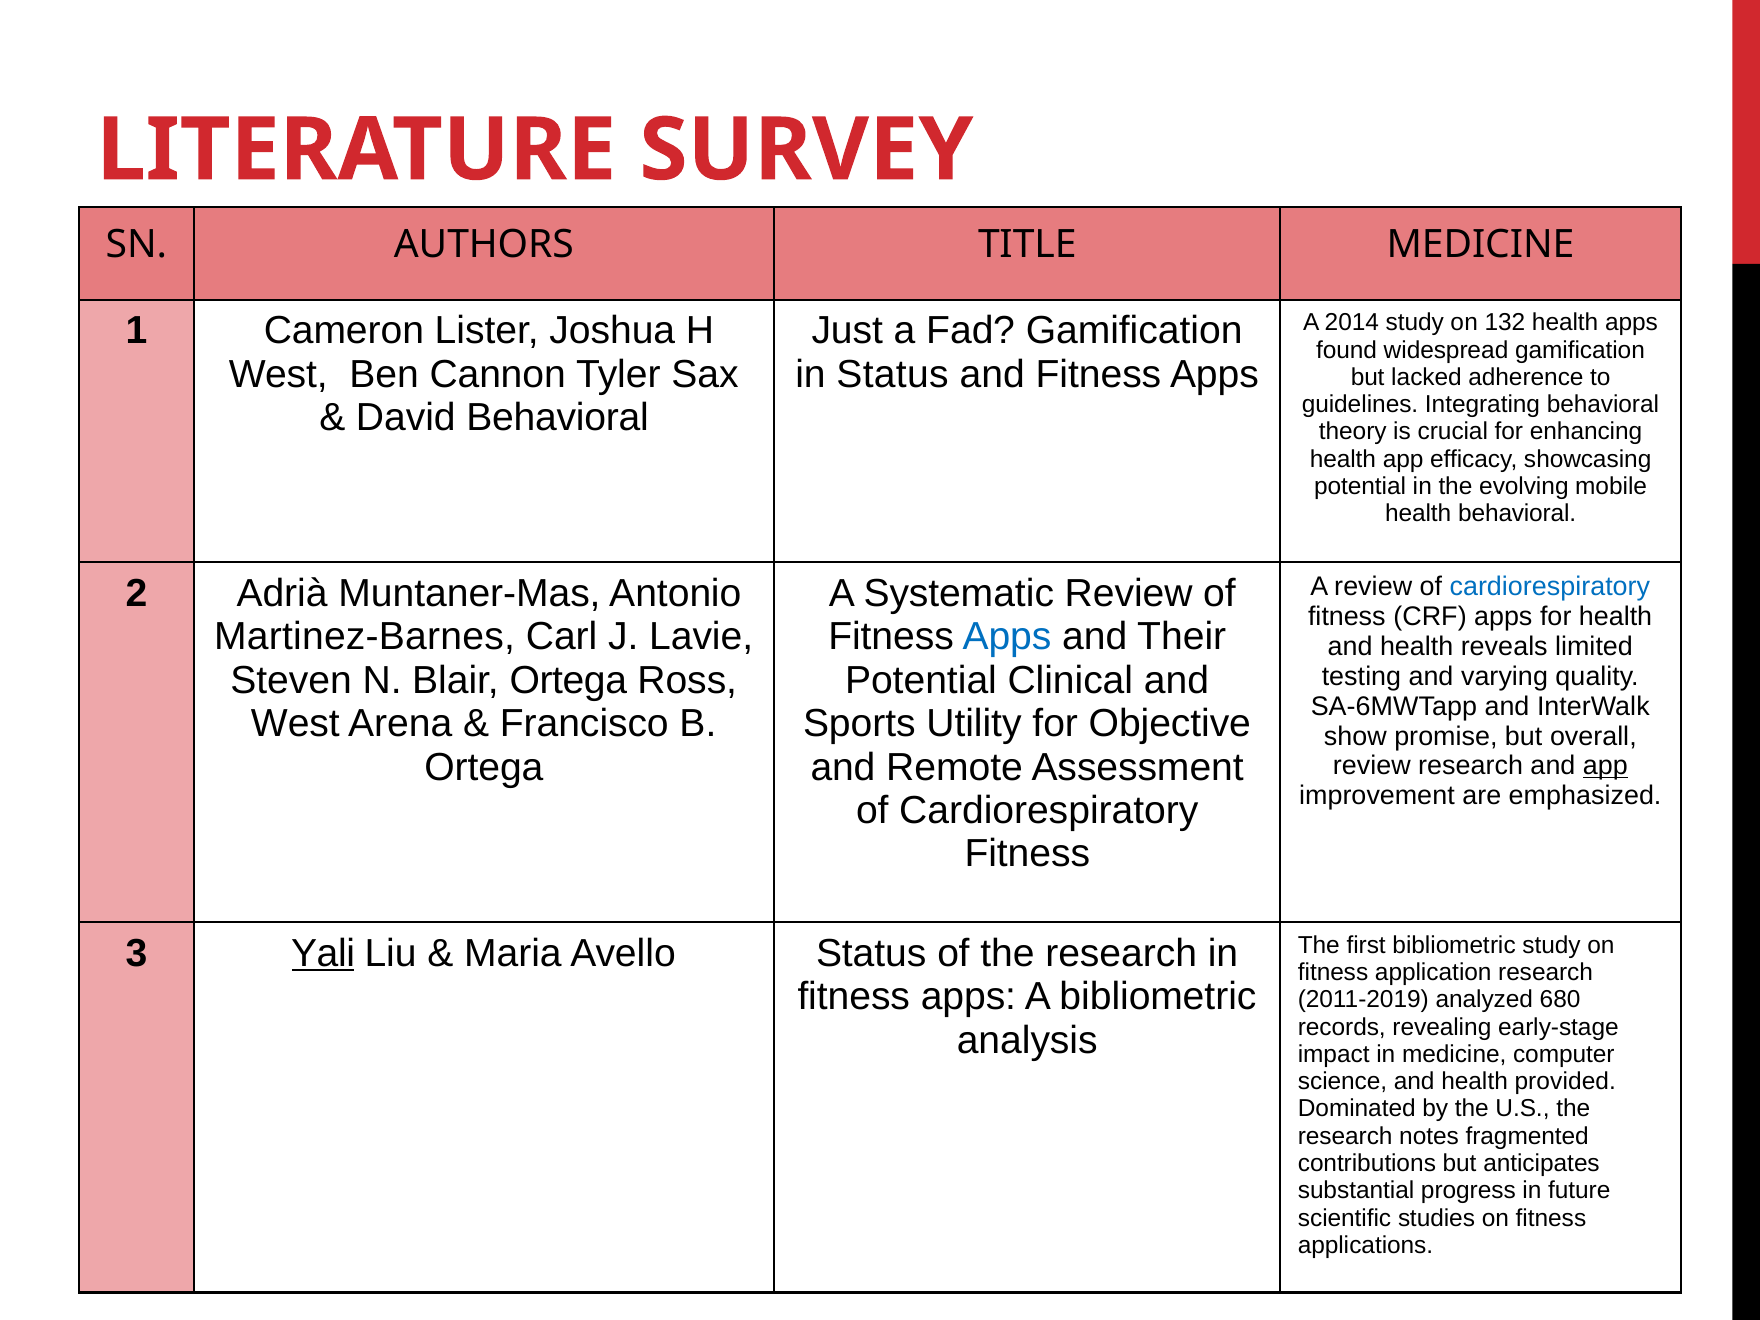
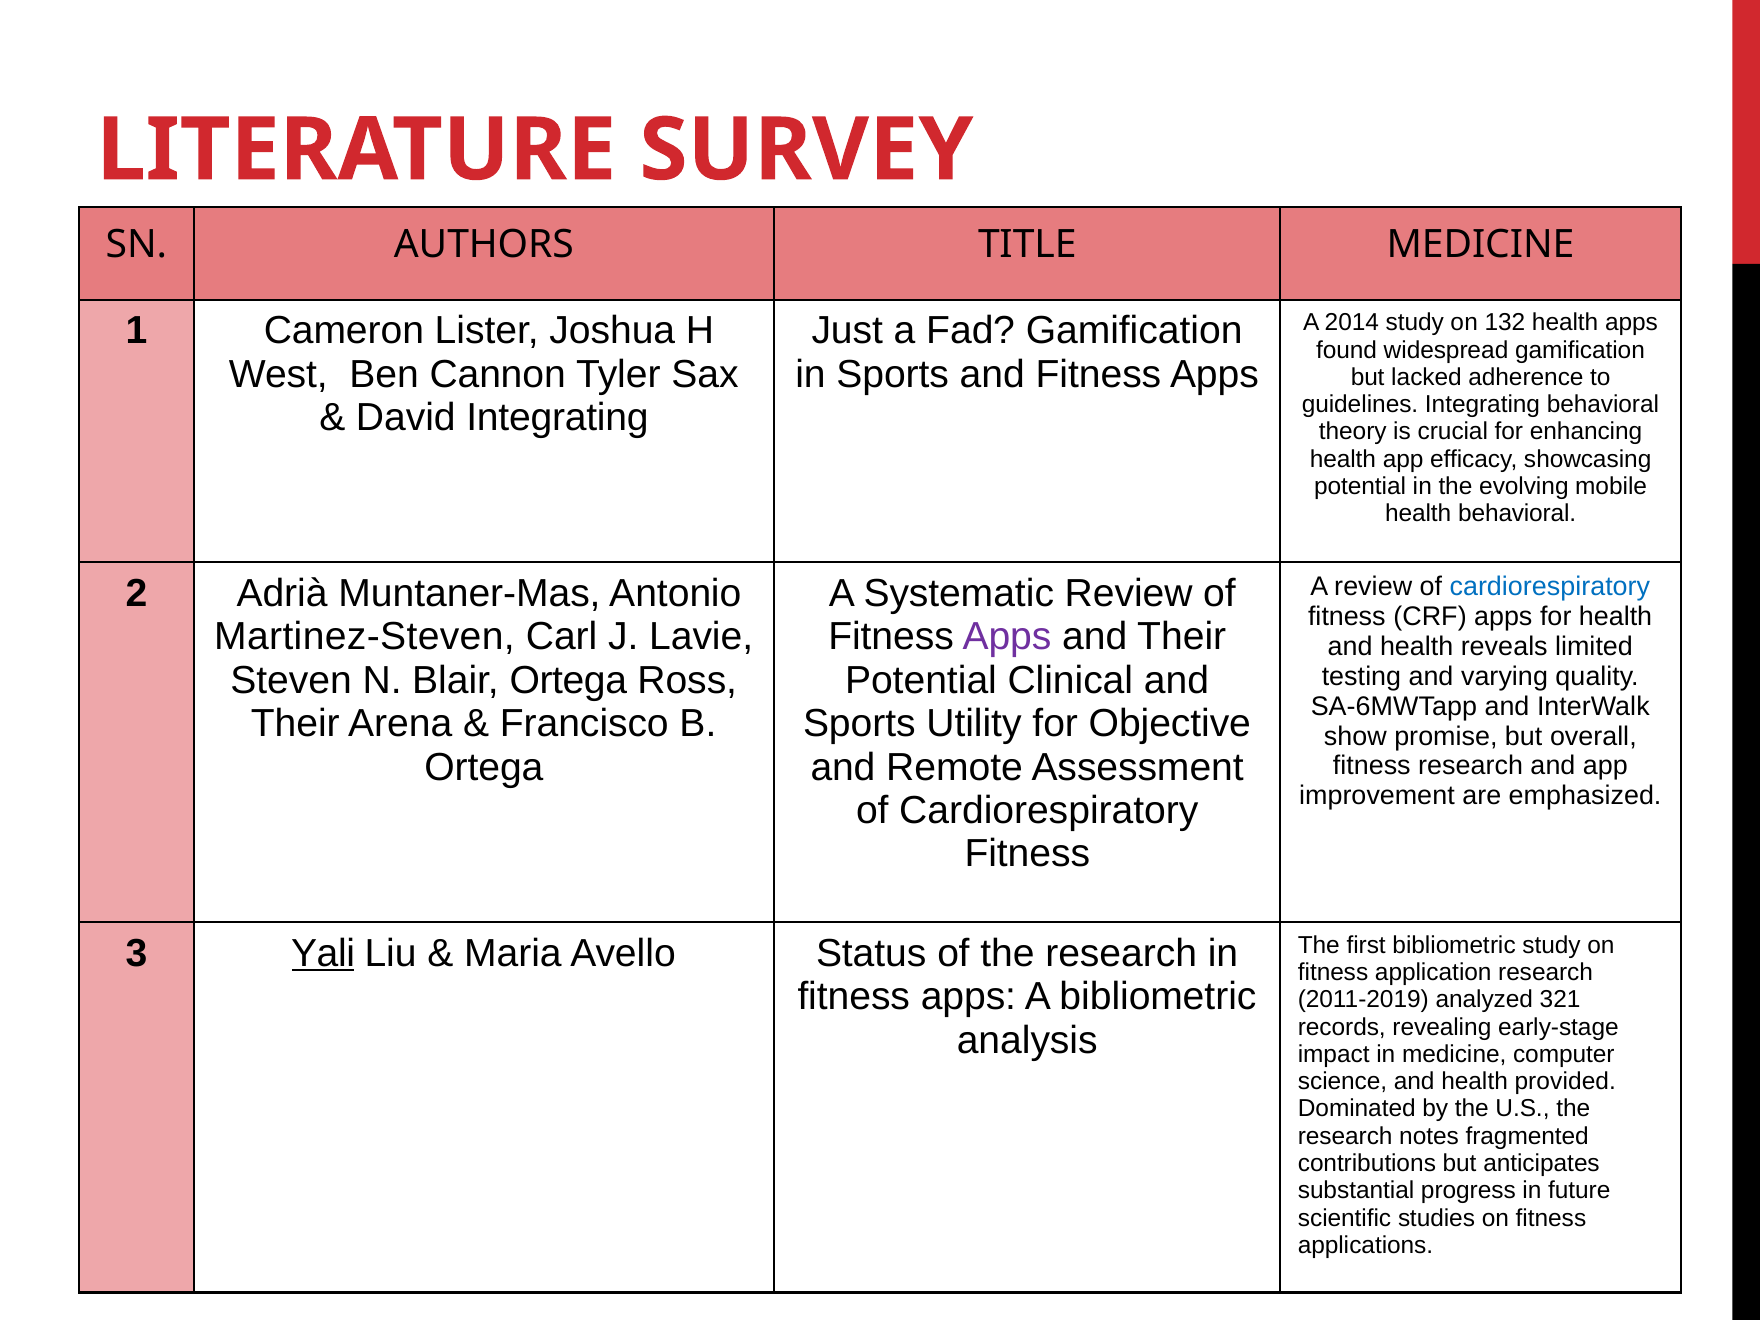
in Status: Status -> Sports
David Behavioral: Behavioral -> Integrating
Martinez-Barnes: Martinez-Barnes -> Martinez-Steven
Apps at (1007, 637) colour: blue -> purple
West at (295, 724): West -> Their
review at (1372, 766): review -> fitness
app at (1605, 766) underline: present -> none
680: 680 -> 321
